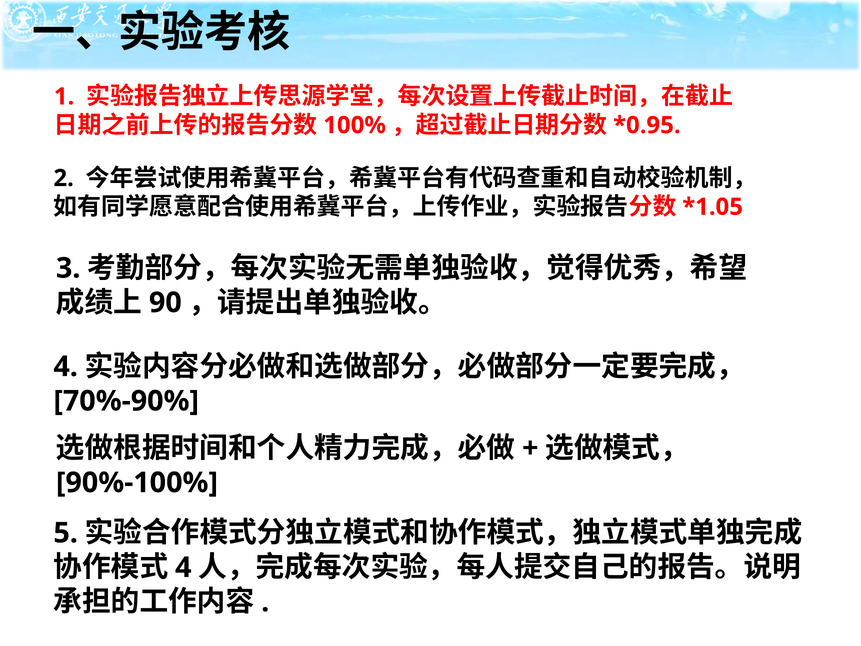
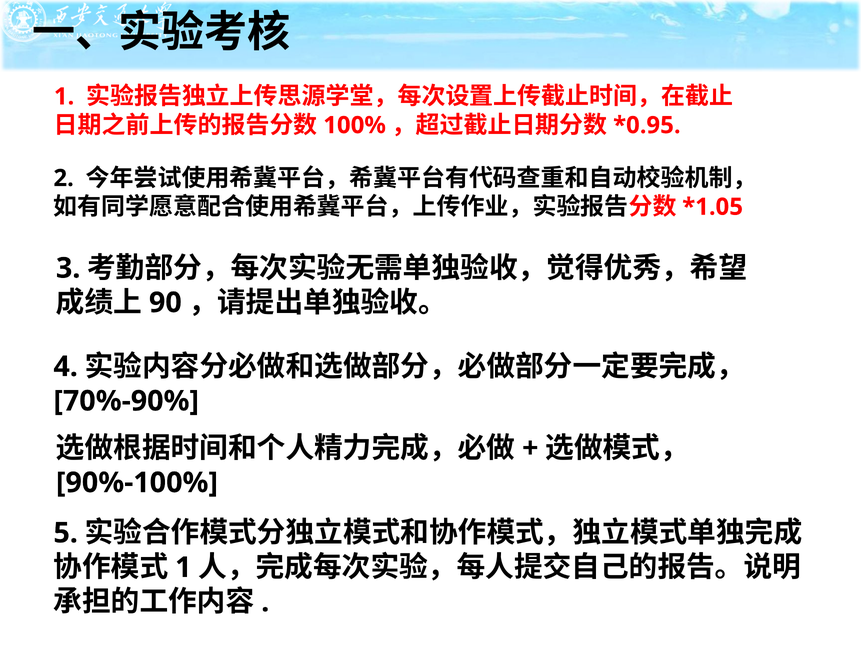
4 at (183, 567): 4 -> 1
